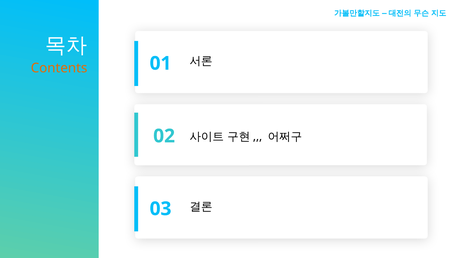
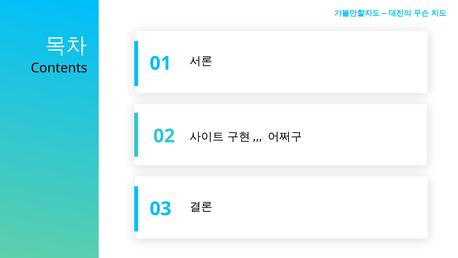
Contents colour: orange -> black
